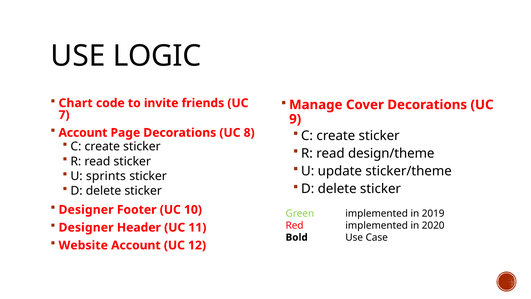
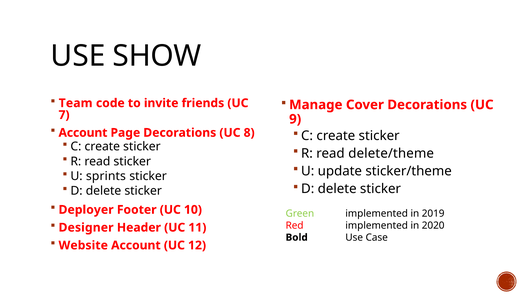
LOGIC: LOGIC -> SHOW
Chart: Chart -> Team
design/theme: design/theme -> delete/theme
Designer at (86, 210): Designer -> Deployer
